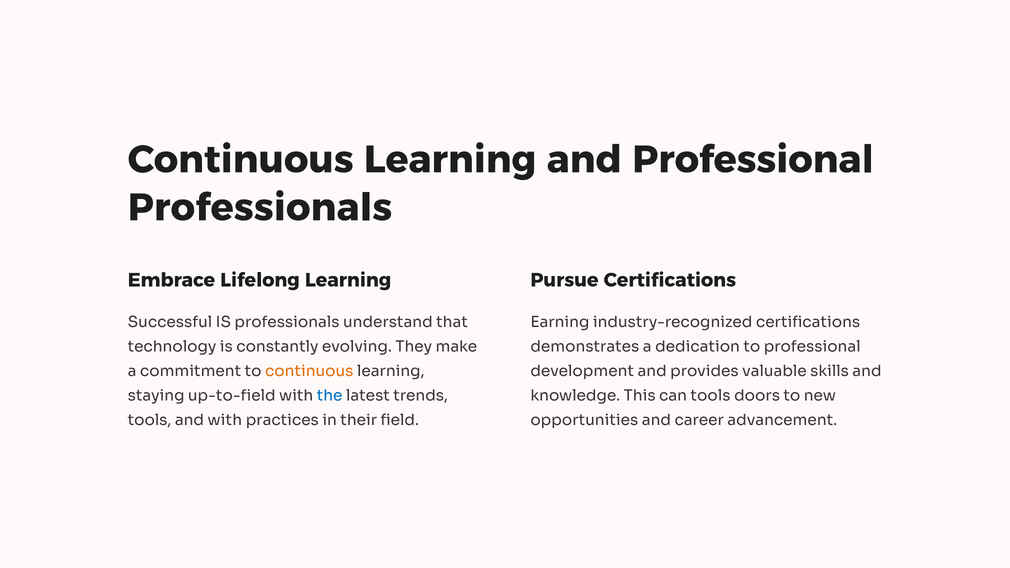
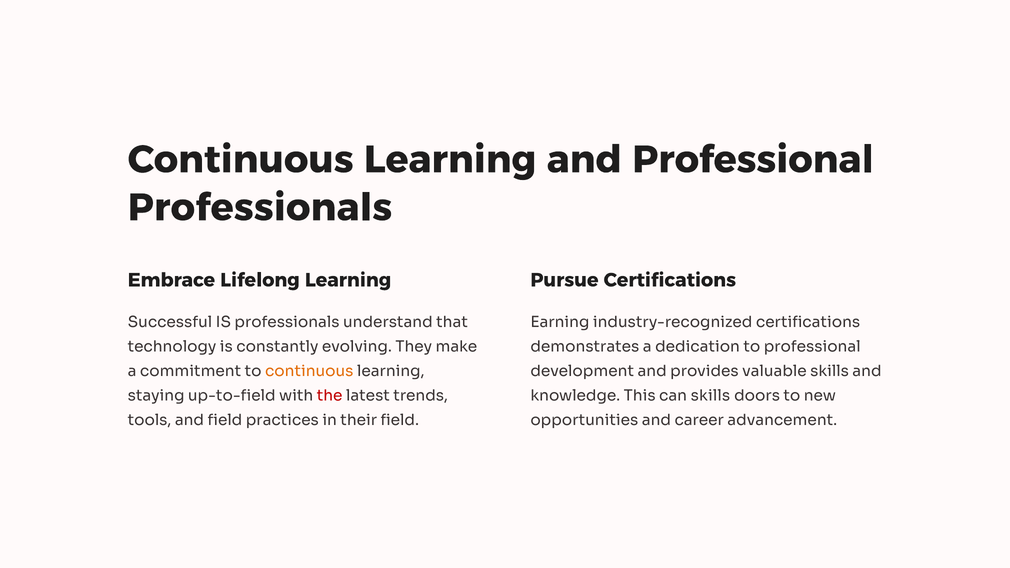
the colour: blue -> red
can tools: tools -> skills
and with: with -> field
